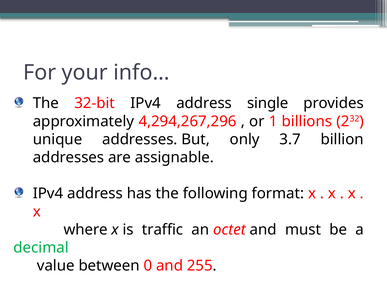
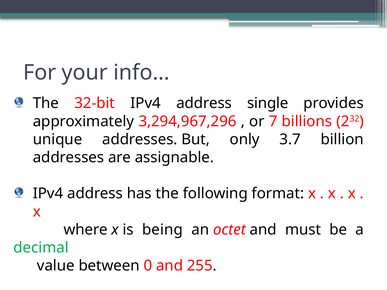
4,294,267,296: 4,294,267,296 -> 3,294,967,296
1: 1 -> 7
traffic: traffic -> being
